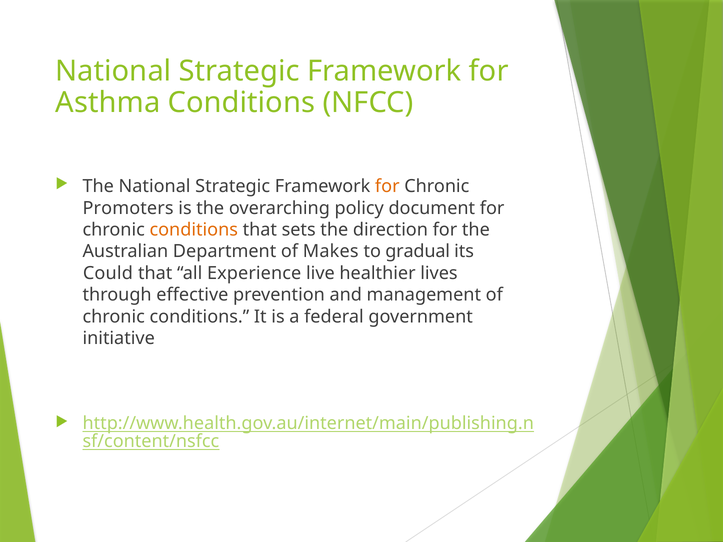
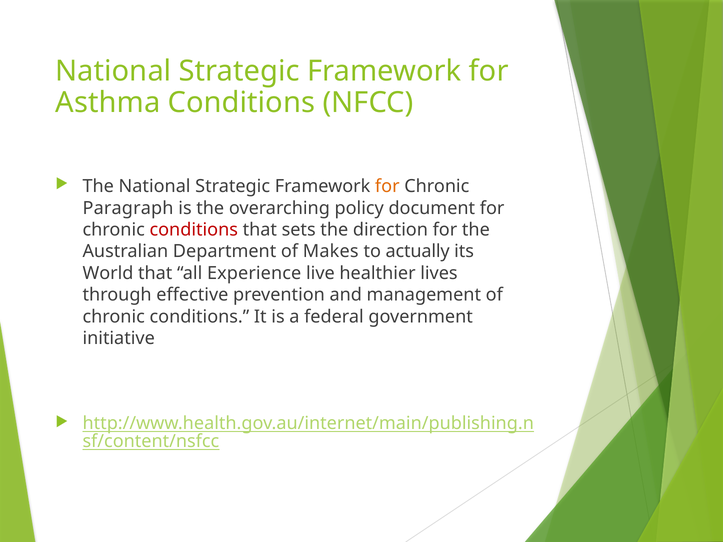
Promoters: Promoters -> Paragraph
conditions at (194, 230) colour: orange -> red
gradual: gradual -> actually
Could: Could -> World
